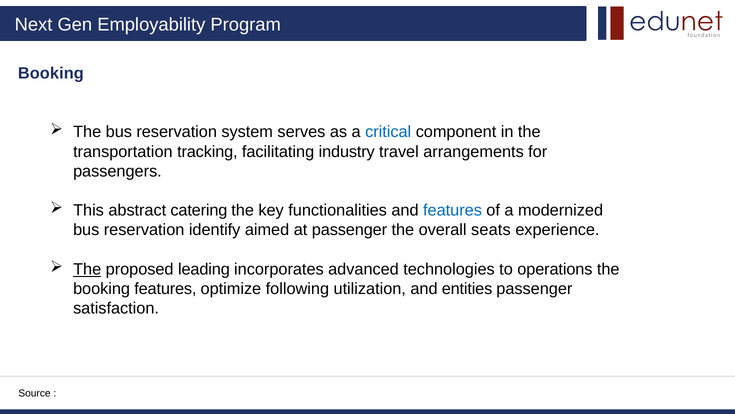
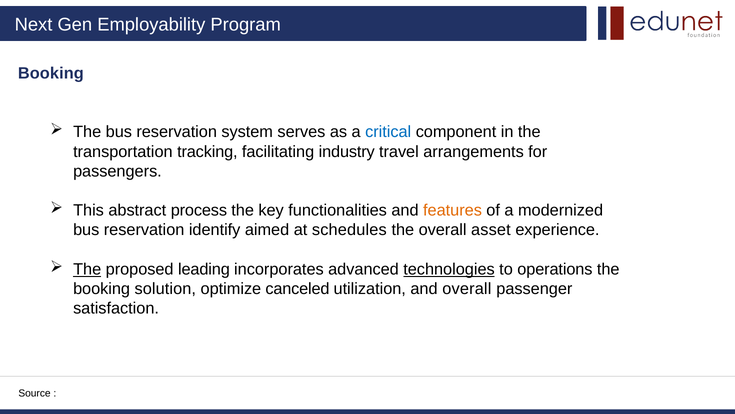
catering: catering -> process
features at (453, 210) colour: blue -> orange
at passenger: passenger -> schedules
seats: seats -> asset
technologies underline: none -> present
booking features: features -> solution
following: following -> canceled
and entities: entities -> overall
